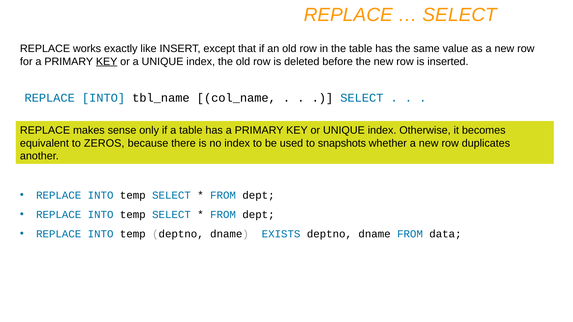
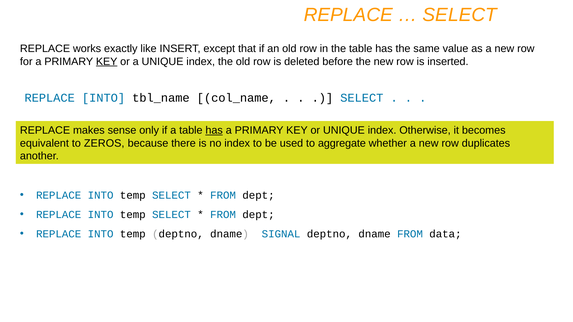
has at (214, 130) underline: none -> present
snapshots: snapshots -> aggregate
EXISTS: EXISTS -> SIGNAL
